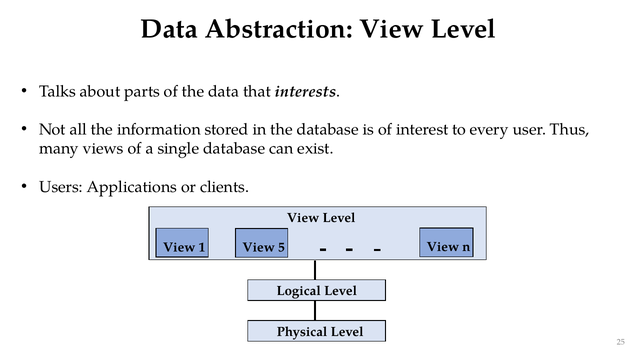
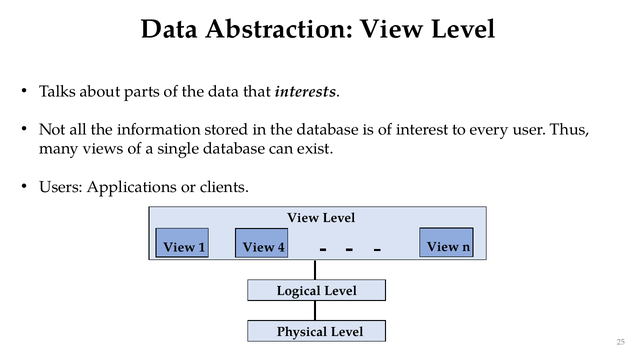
5: 5 -> 4
